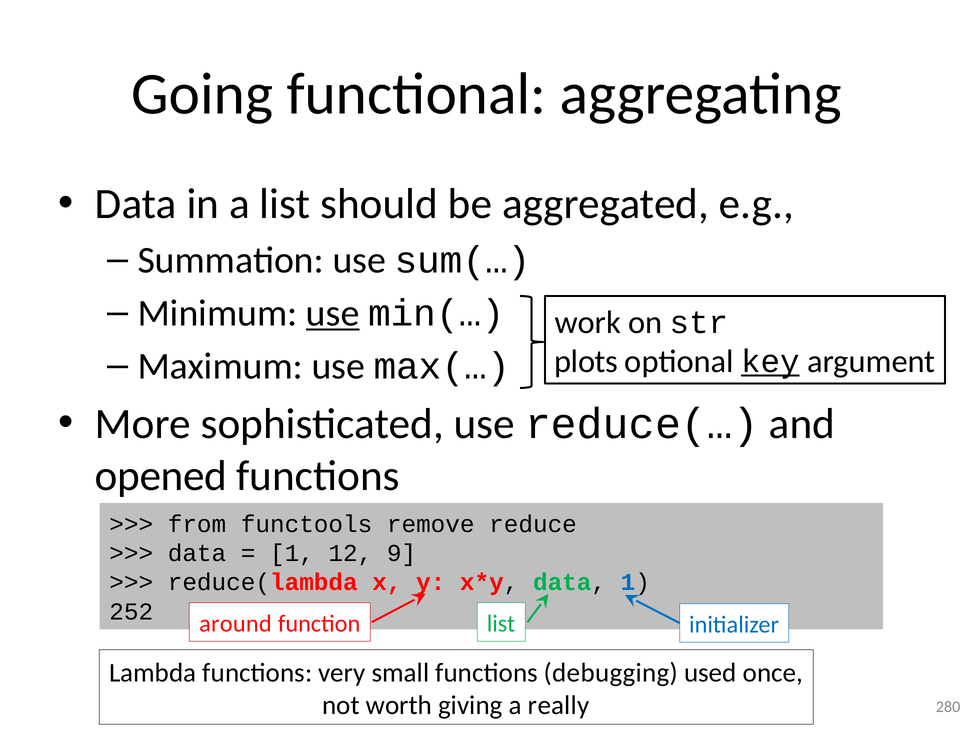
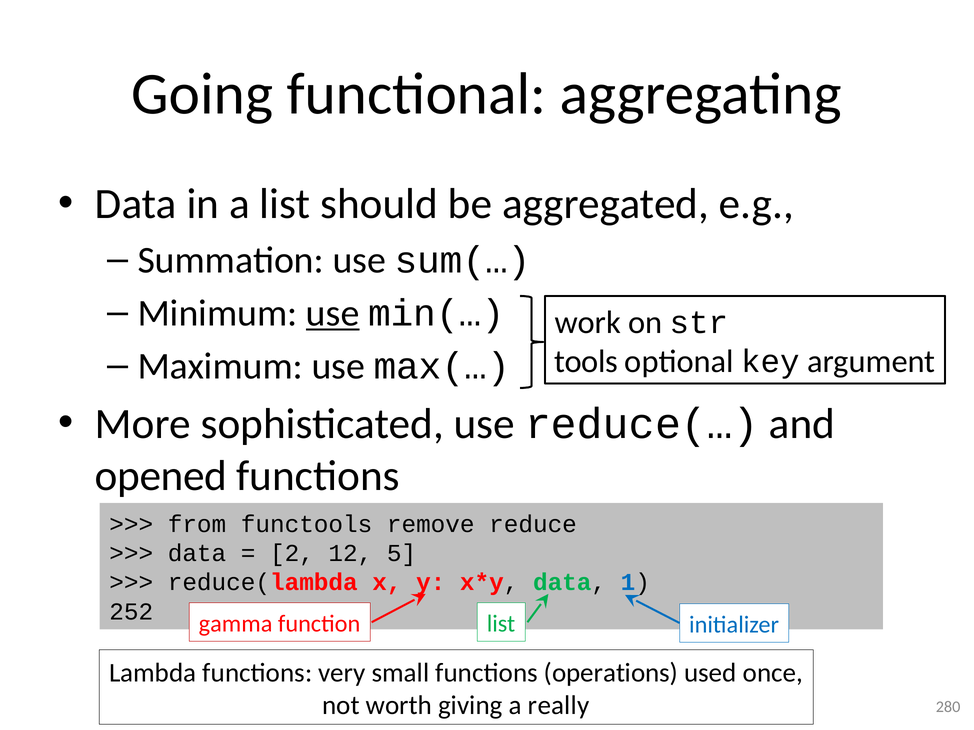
plots: plots -> tools
key underline: present -> none
1 at (292, 554): 1 -> 2
9: 9 -> 5
around: around -> gamma
debugging: debugging -> operations
